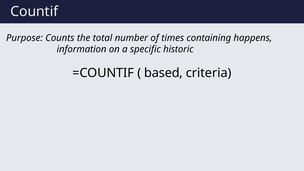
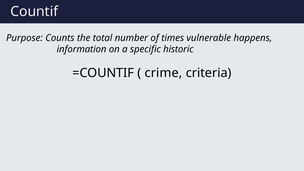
containing: containing -> vulnerable
based: based -> crime
